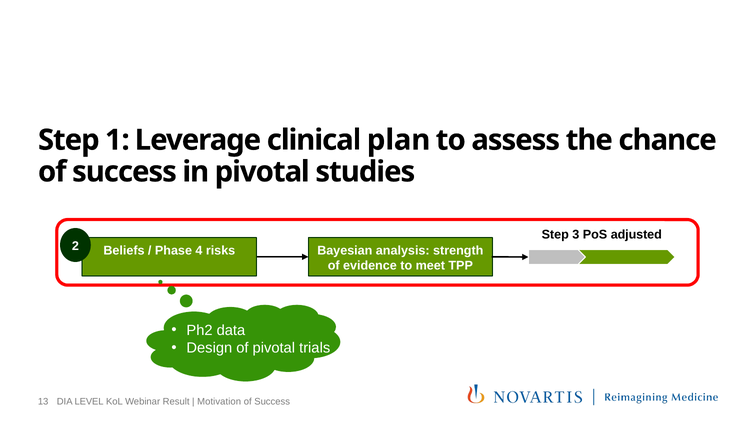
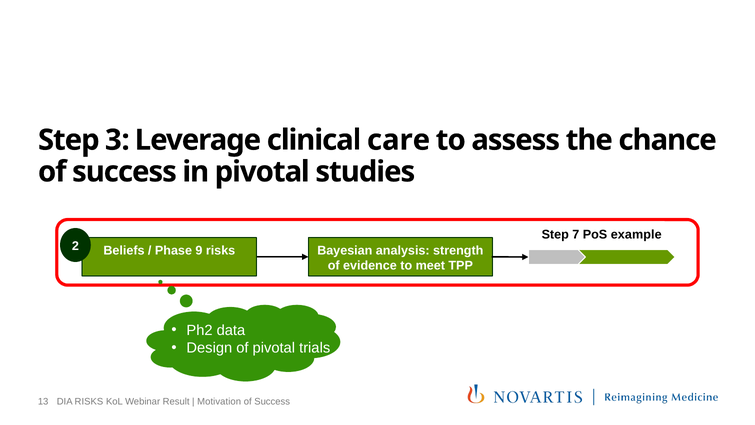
1: 1 -> 3
plan: plan -> care
3: 3 -> 7
adjusted: adjusted -> example
4: 4 -> 9
DIA LEVEL: LEVEL -> RISKS
